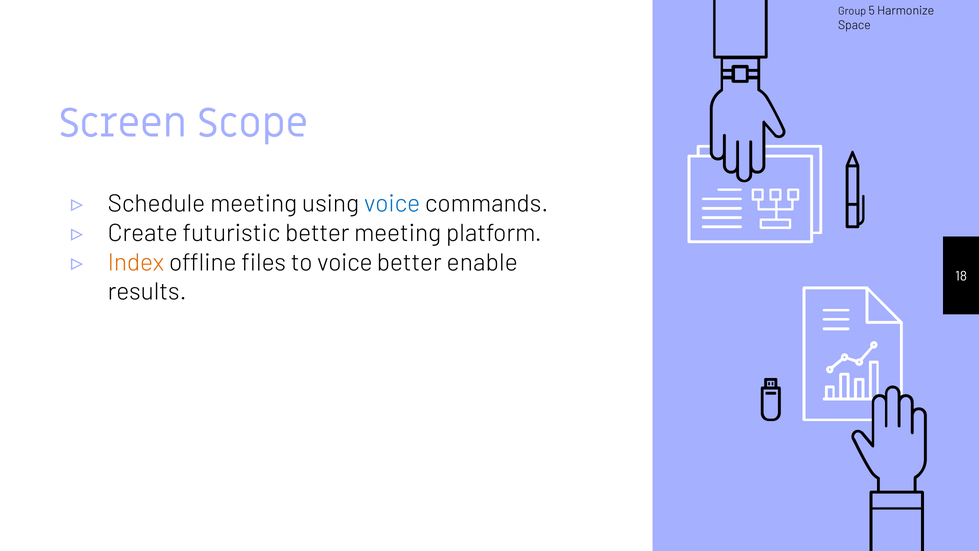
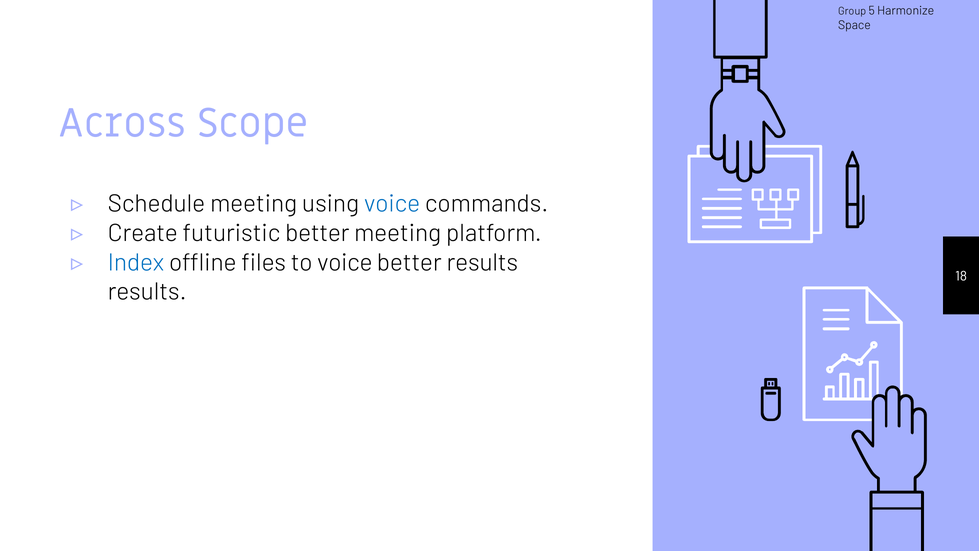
Screen: Screen -> Across
Index colour: orange -> blue
better enable: enable -> results
